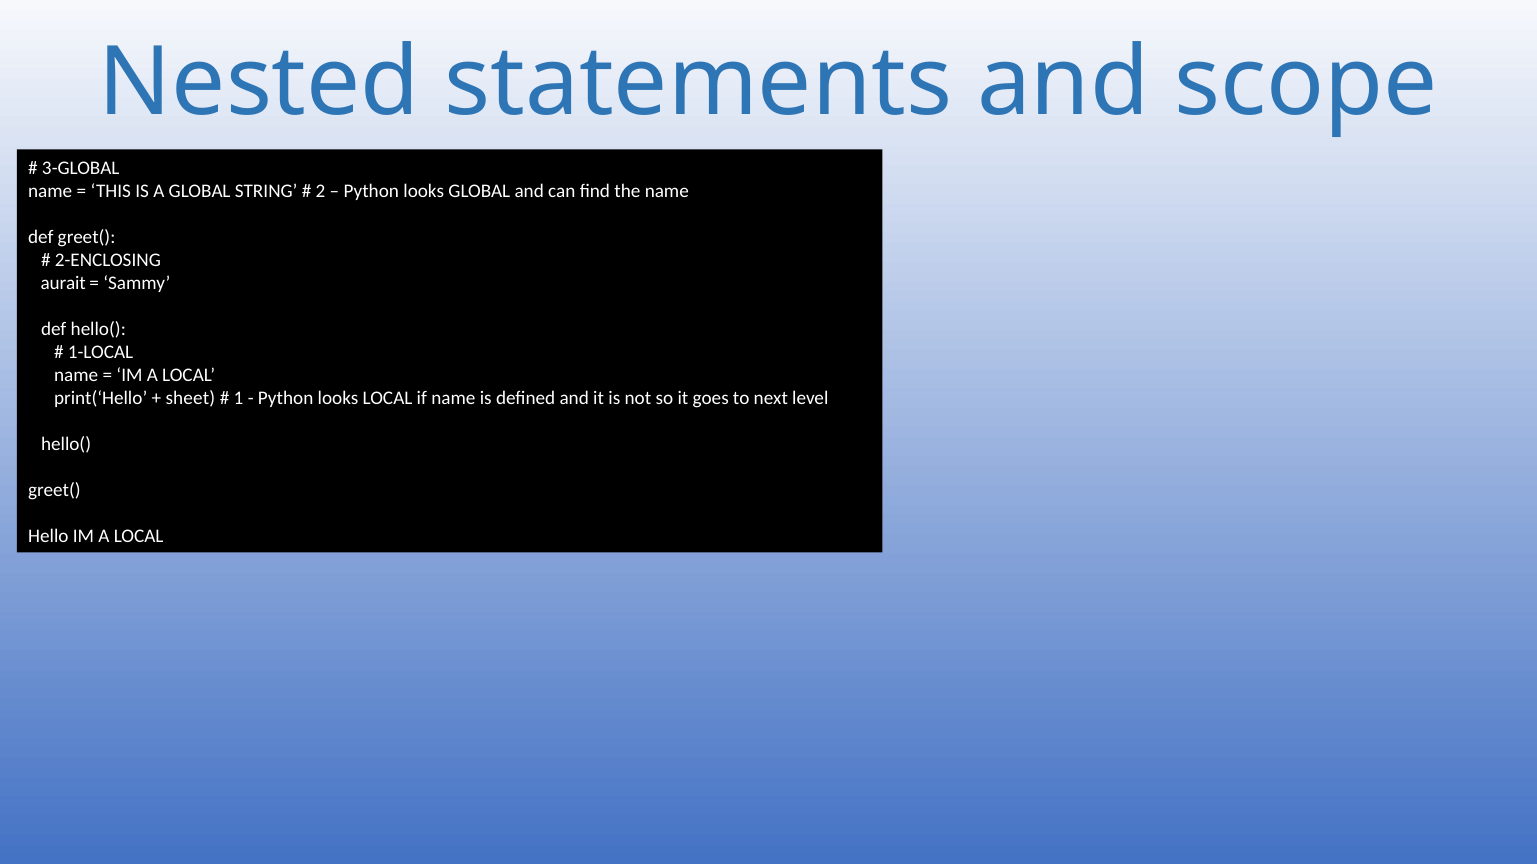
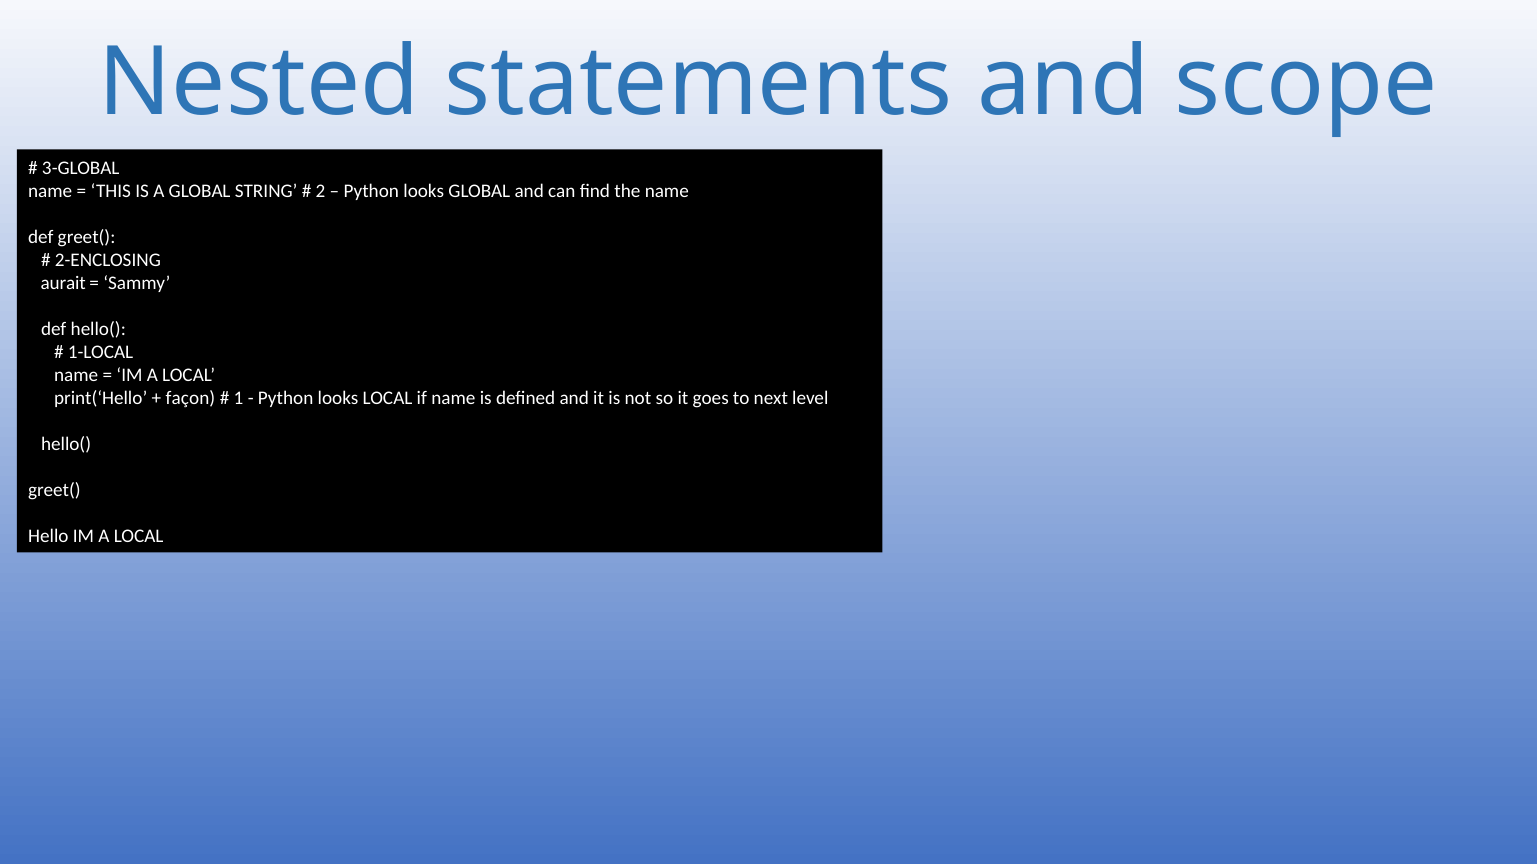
sheet: sheet -> façon
